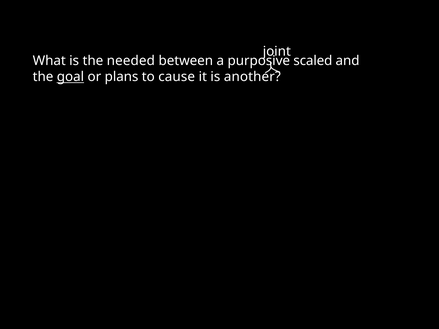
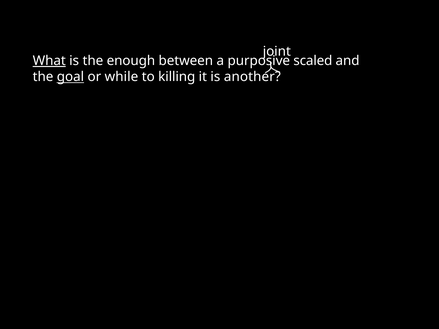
What underline: none -> present
needed: needed -> enough
plans: plans -> while
cause: cause -> killing
